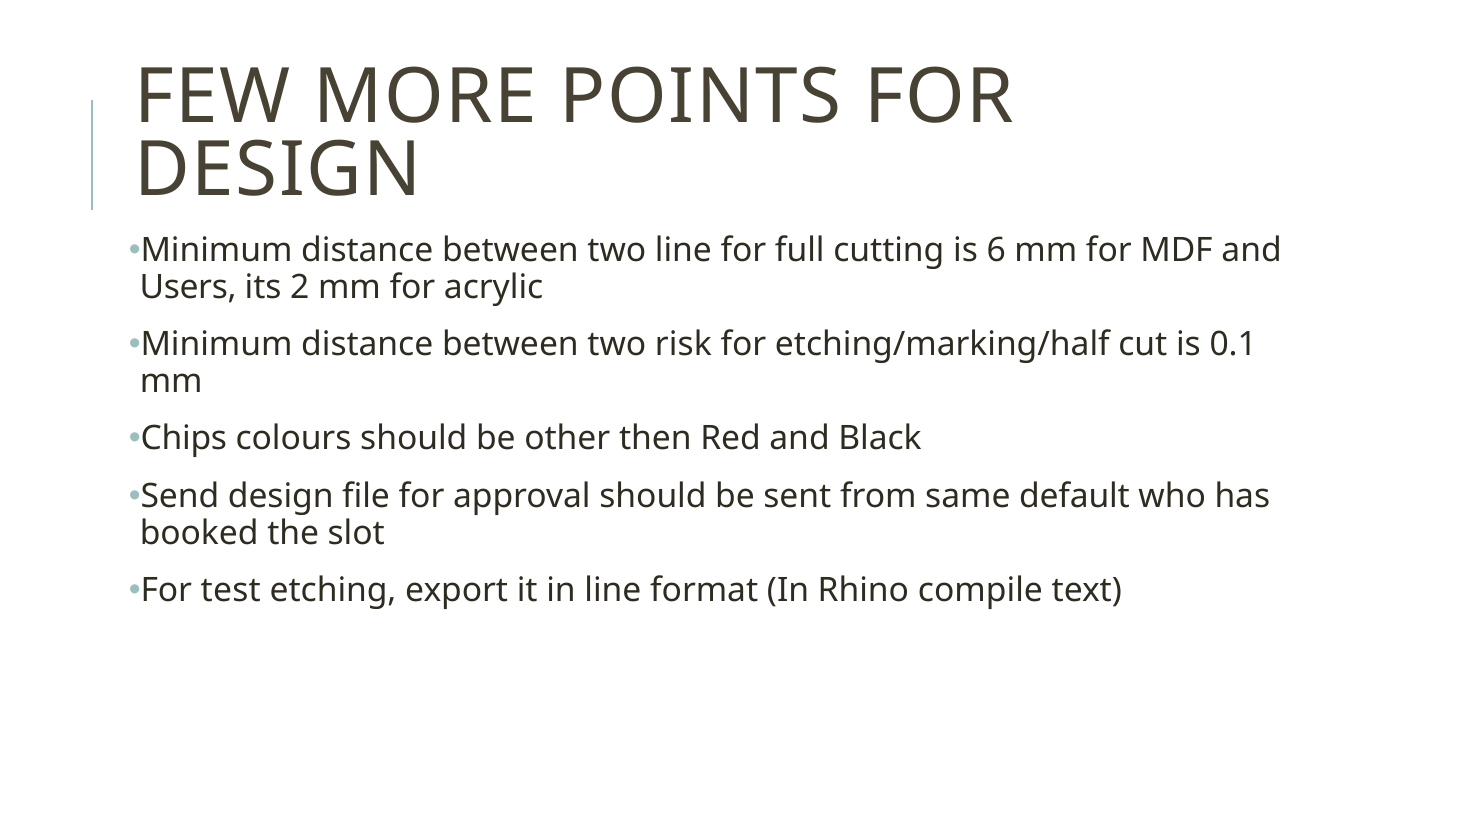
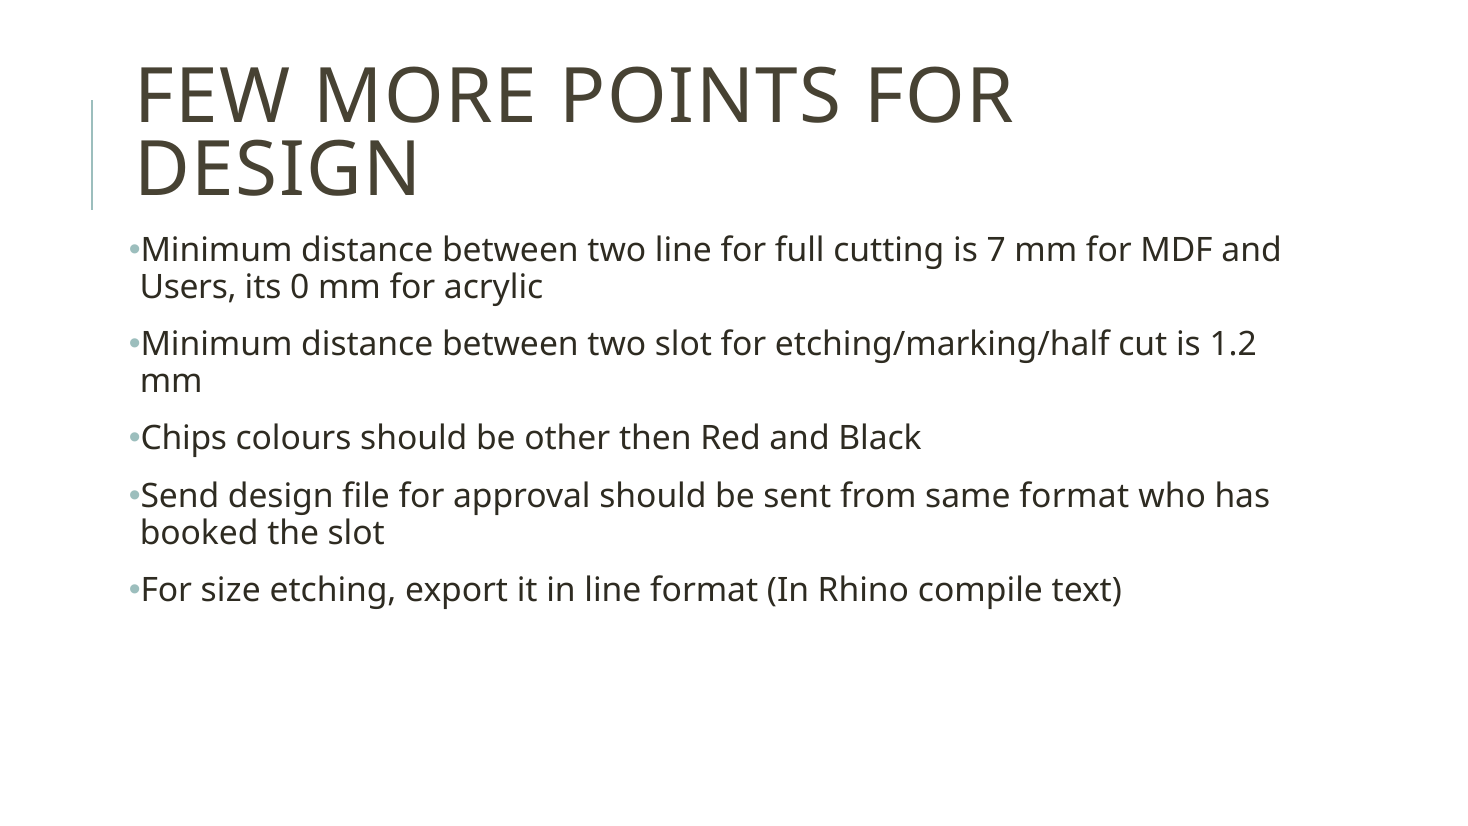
6: 6 -> 7
2: 2 -> 0
two risk: risk -> slot
0.1: 0.1 -> 1.2
same default: default -> format
test: test -> size
